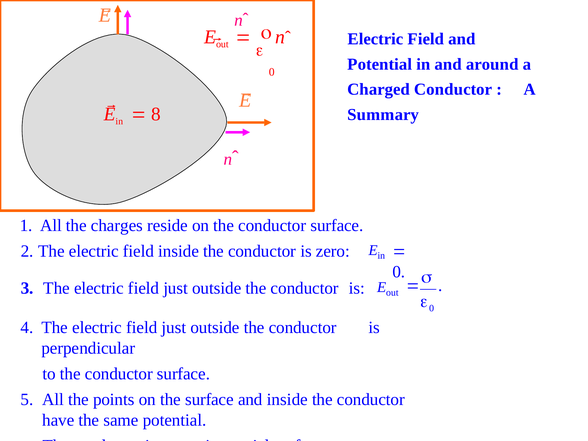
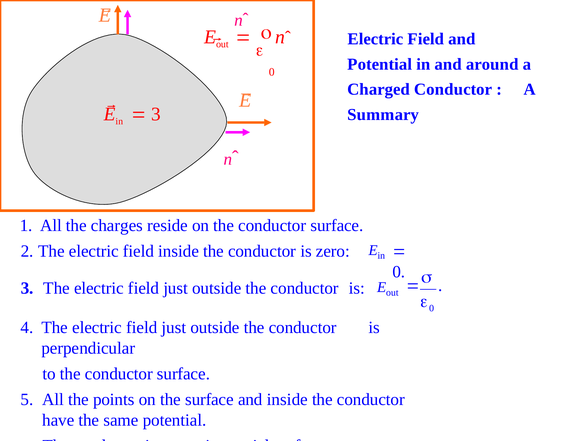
8 at (156, 114): 8 -> 3
